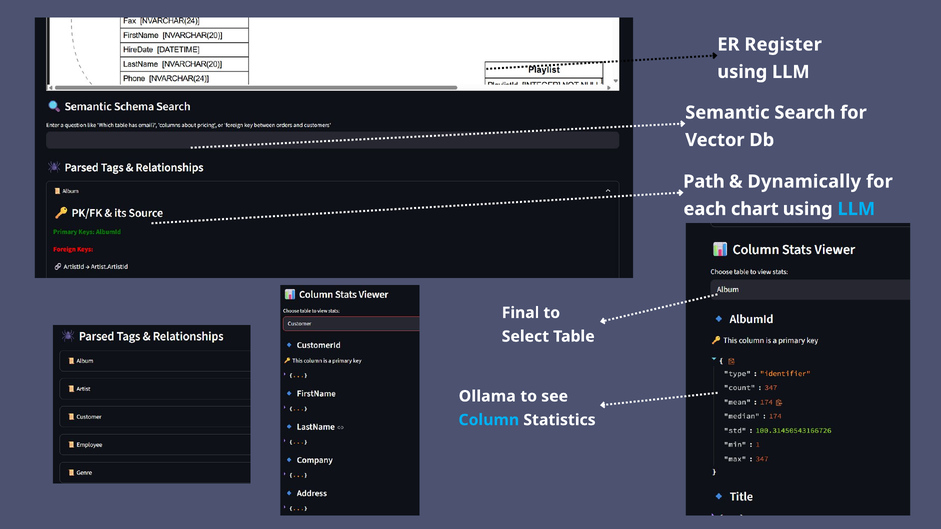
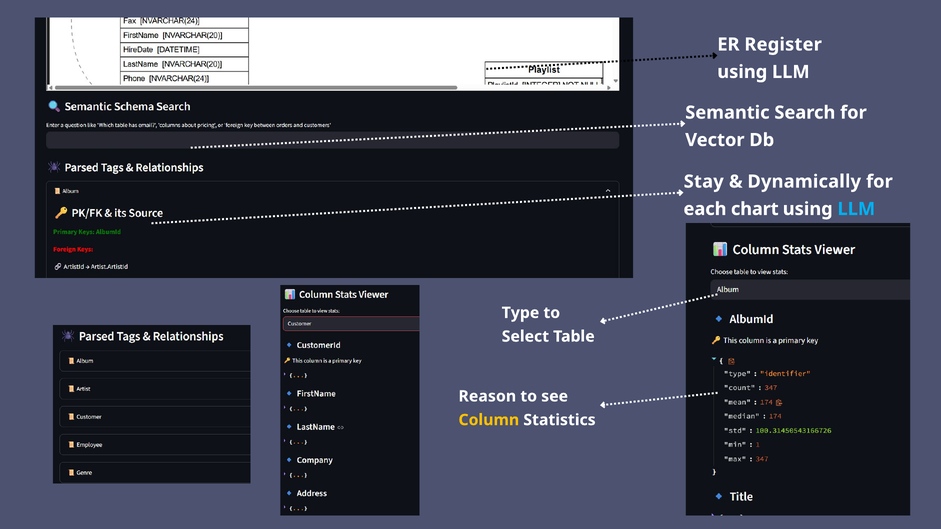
Path: Path -> Stay
Final: Final -> Type
Ollama: Ollama -> Reason
Column colour: light blue -> yellow
